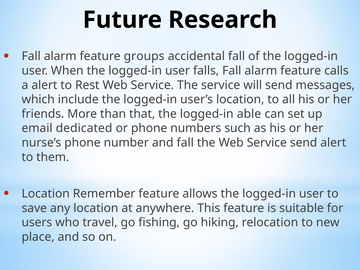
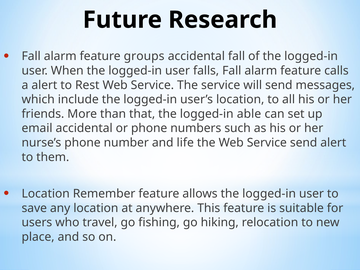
email dedicated: dedicated -> accidental
and fall: fall -> life
